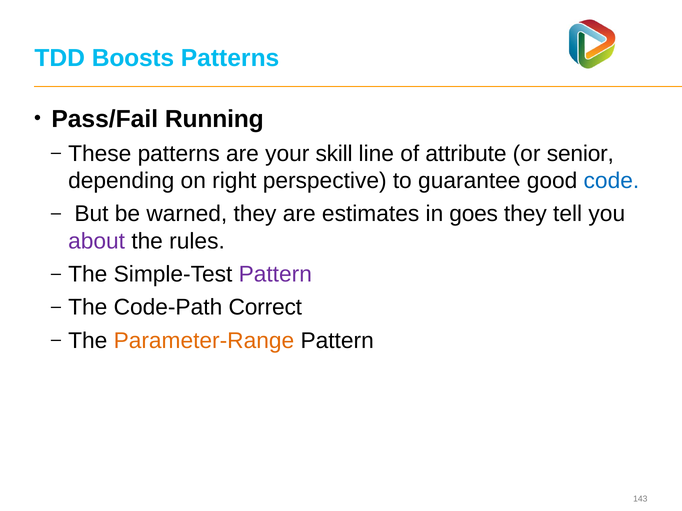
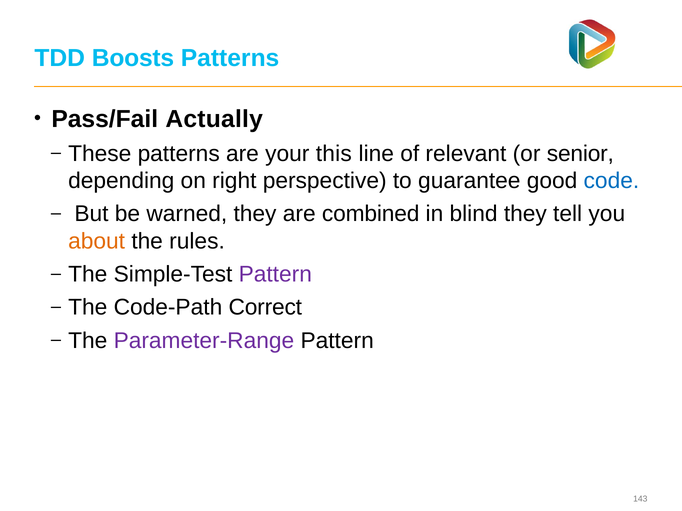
Running: Running -> Actually
skill: skill -> this
attribute: attribute -> relevant
estimates: estimates -> combined
goes: goes -> blind
about colour: purple -> orange
Parameter-Range colour: orange -> purple
